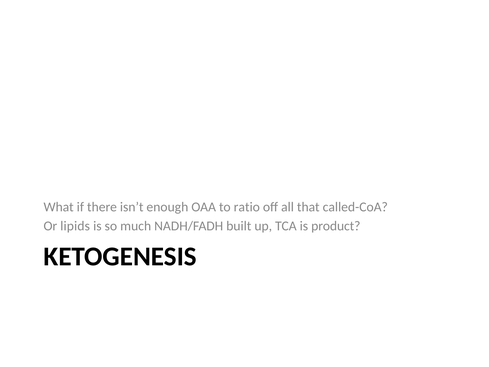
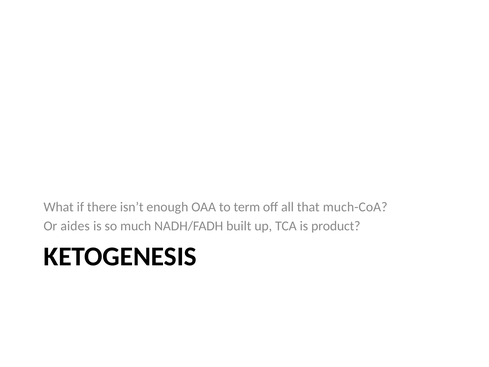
ratio: ratio -> term
called-CoA: called-CoA -> much-CoA
lipids: lipids -> aides
